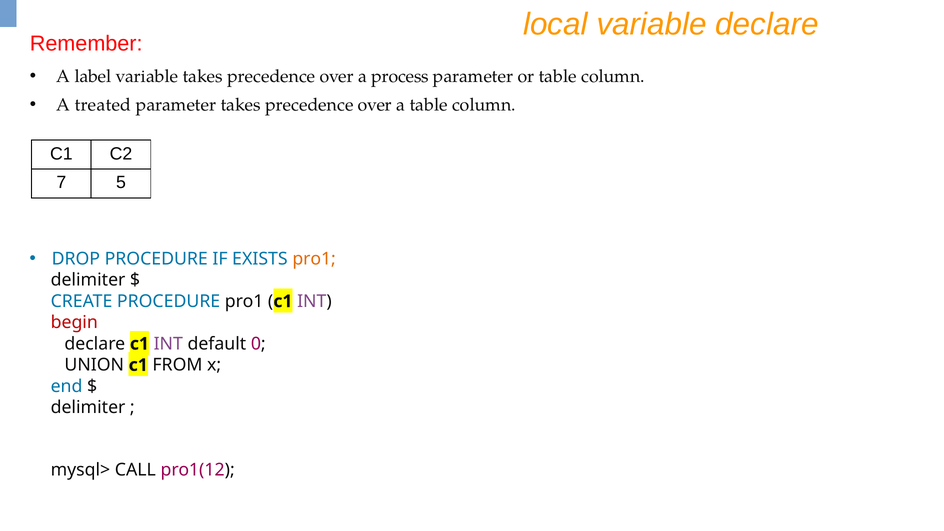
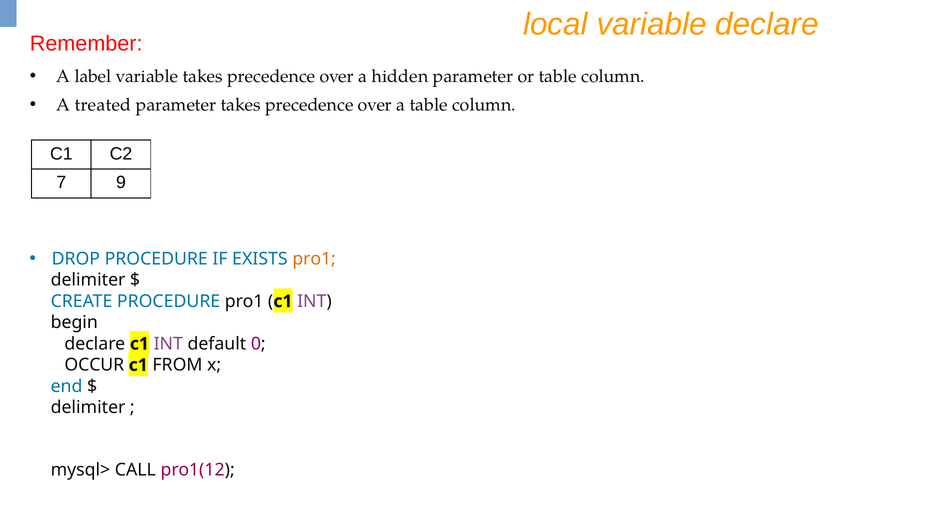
process: process -> hidden
5: 5 -> 9
begin colour: red -> black
UNION: UNION -> OCCUR
